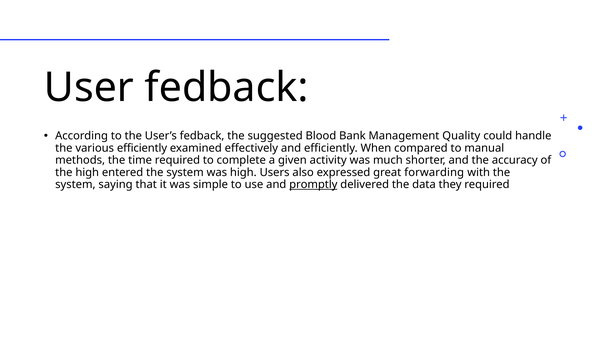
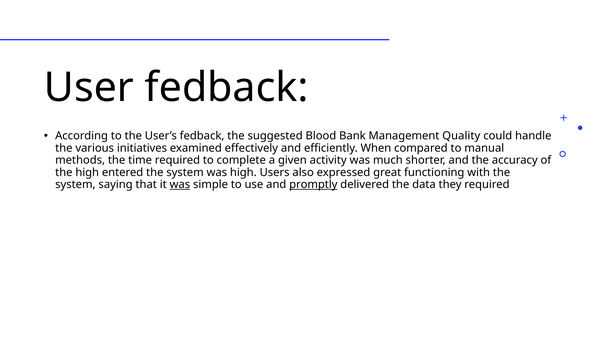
various efficiently: efficiently -> initiatives
forwarding: forwarding -> functioning
was at (180, 184) underline: none -> present
